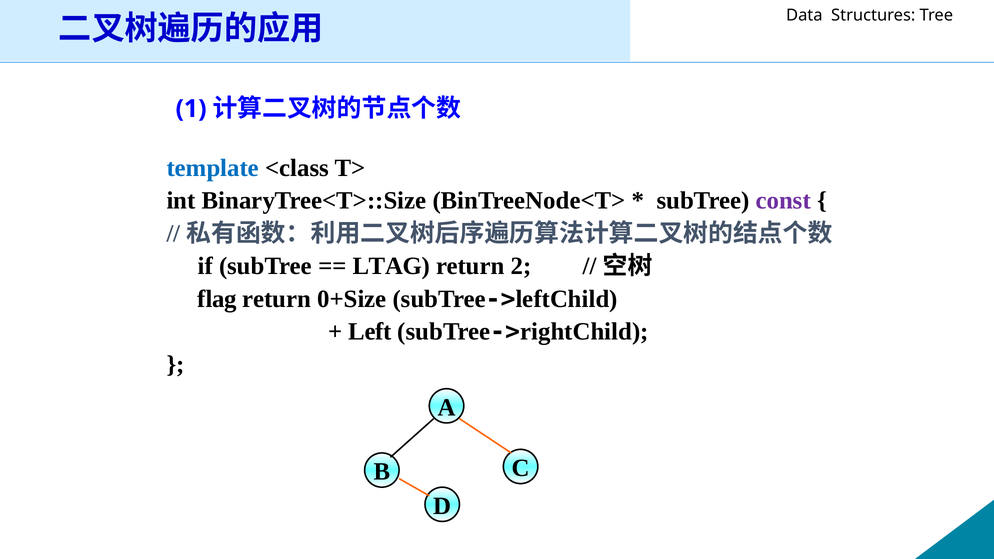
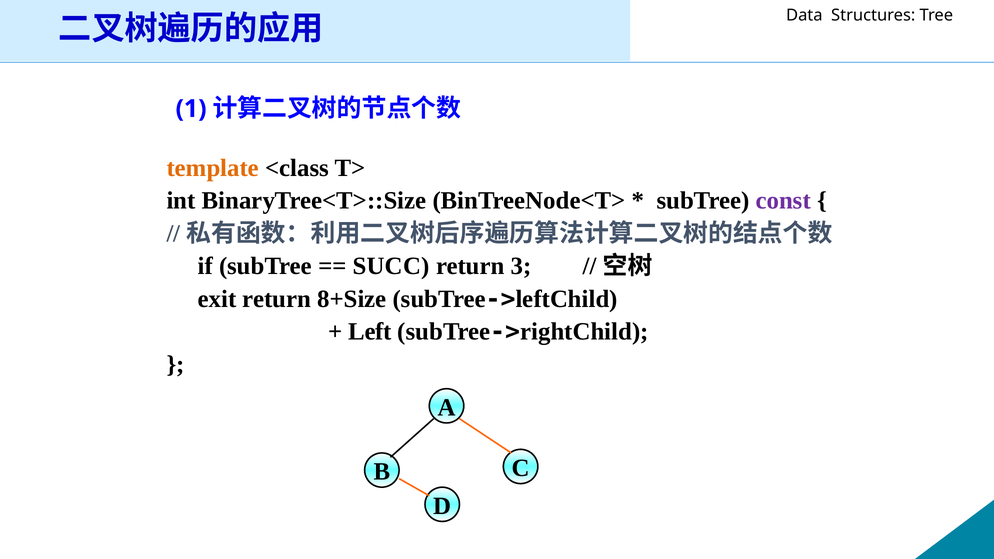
template colour: blue -> orange
LTAG: LTAG -> SUCC
2: 2 -> 3
flag: flag -> exit
0+Size: 0+Size -> 8+Size
